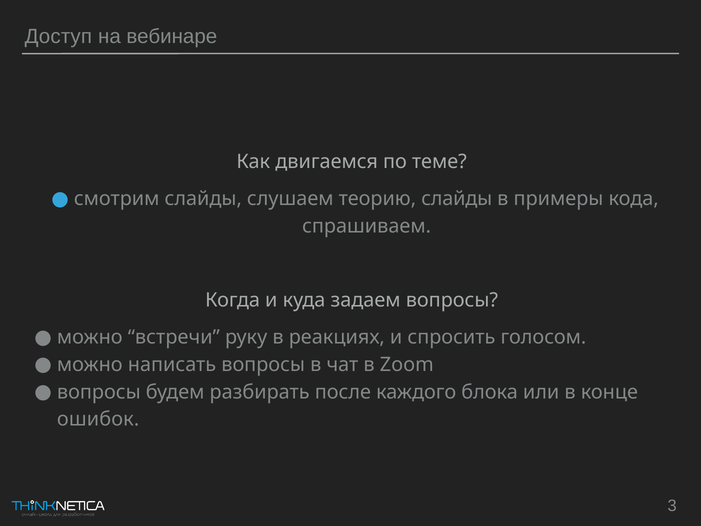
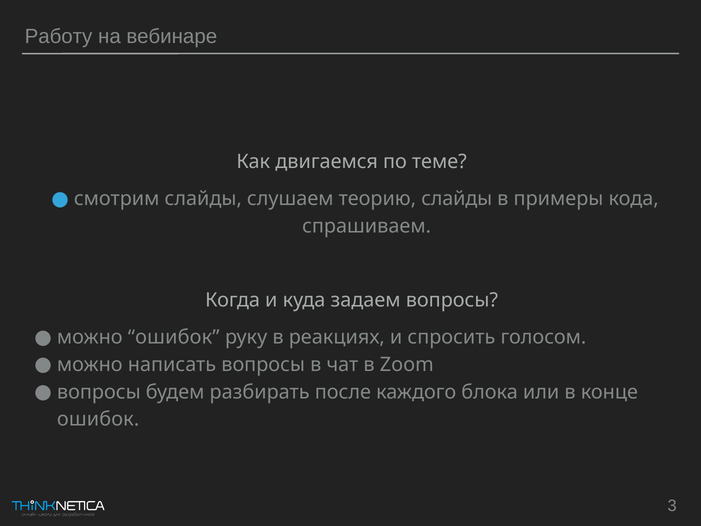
Доступ: Доступ -> Работу
можно встречи: встречи -> ошибок
